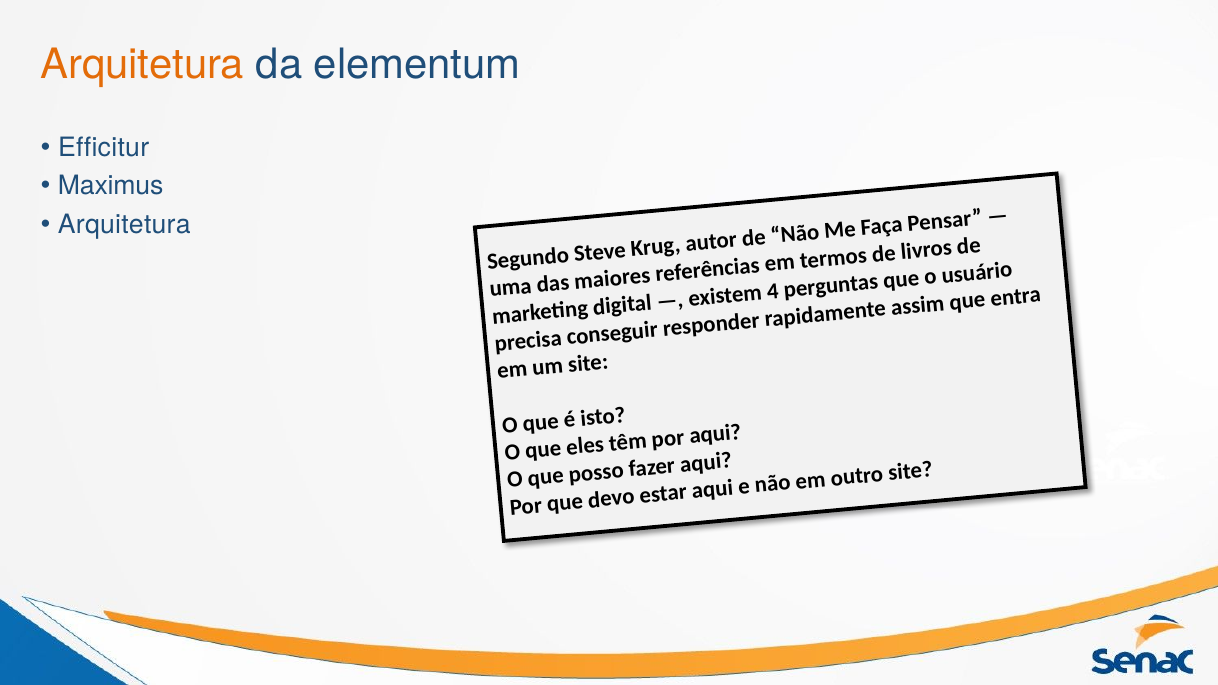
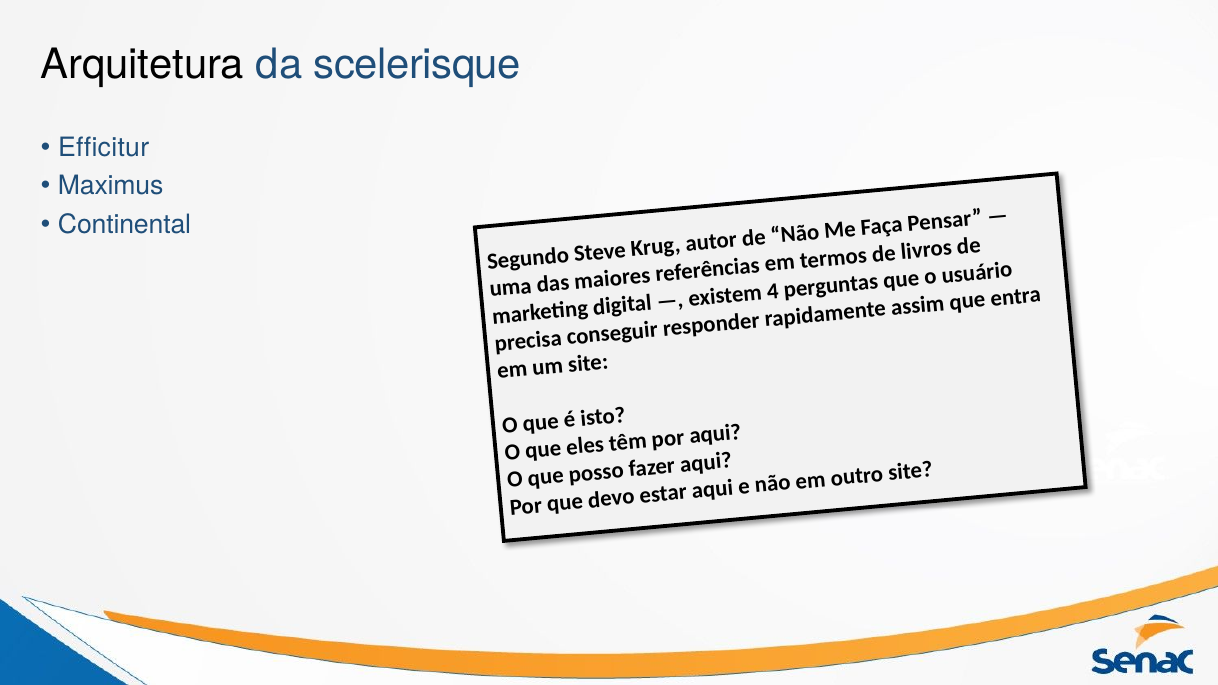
Arquitetura at (143, 65) colour: orange -> black
elementum: elementum -> scelerisque
Arquitetura at (124, 224): Arquitetura -> Continental
